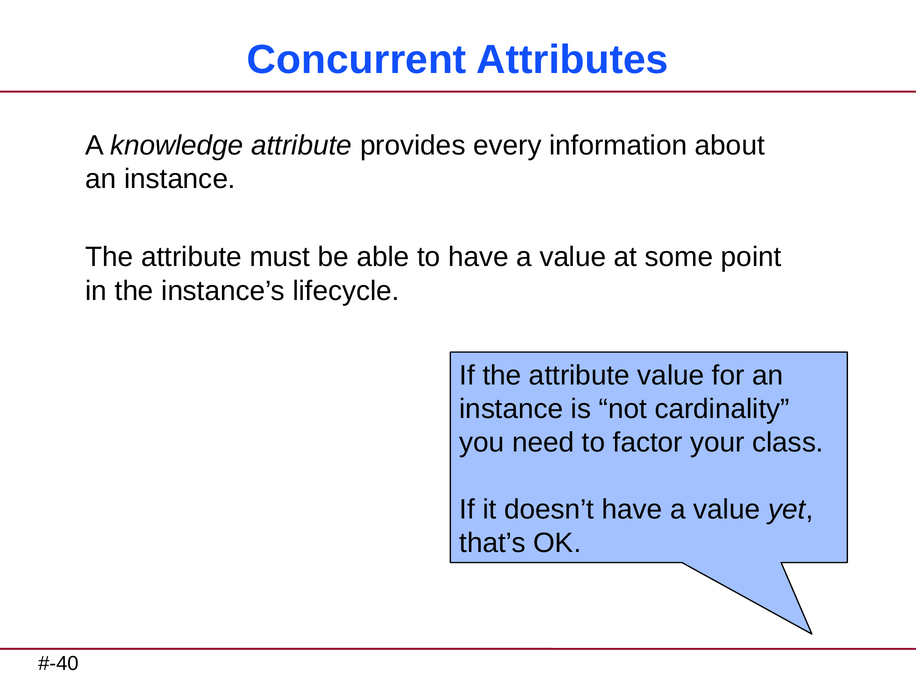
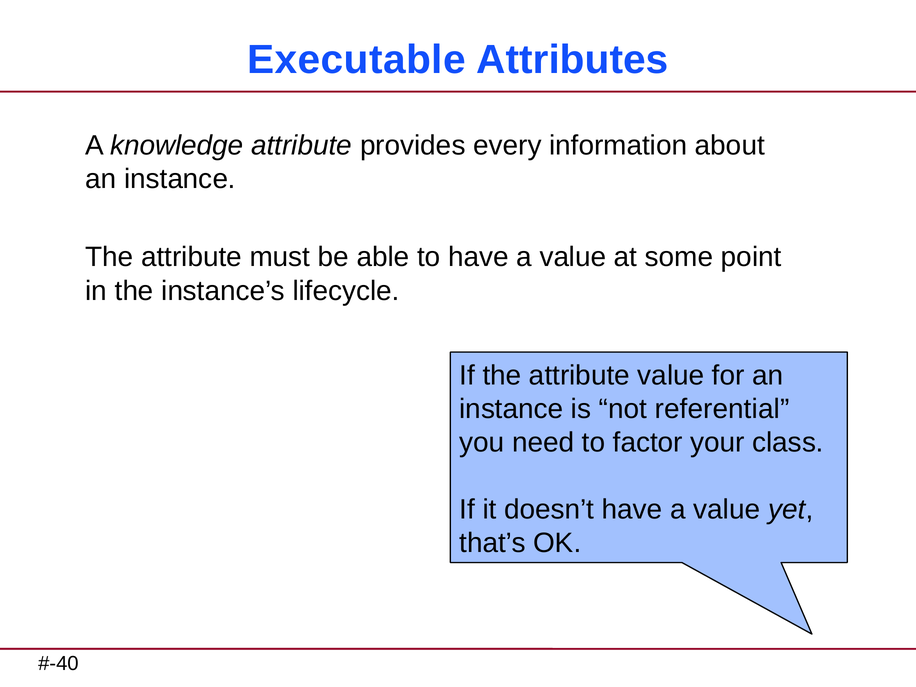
Concurrent: Concurrent -> Executable
cardinality: cardinality -> referential
